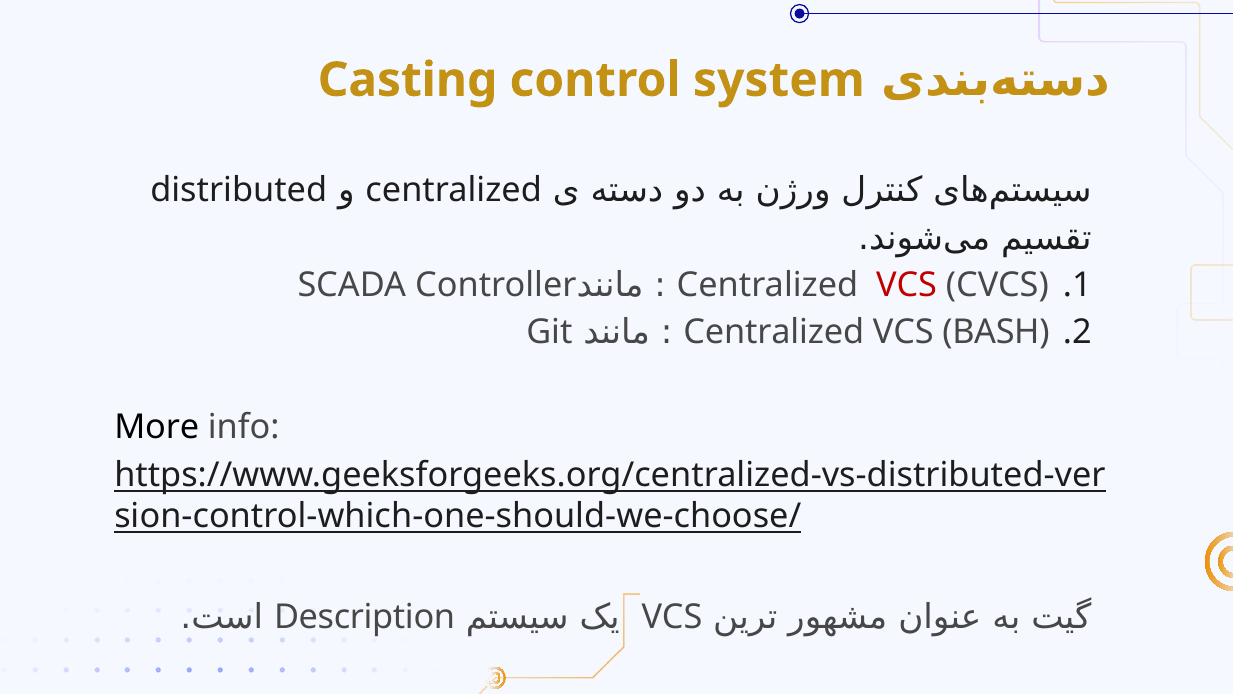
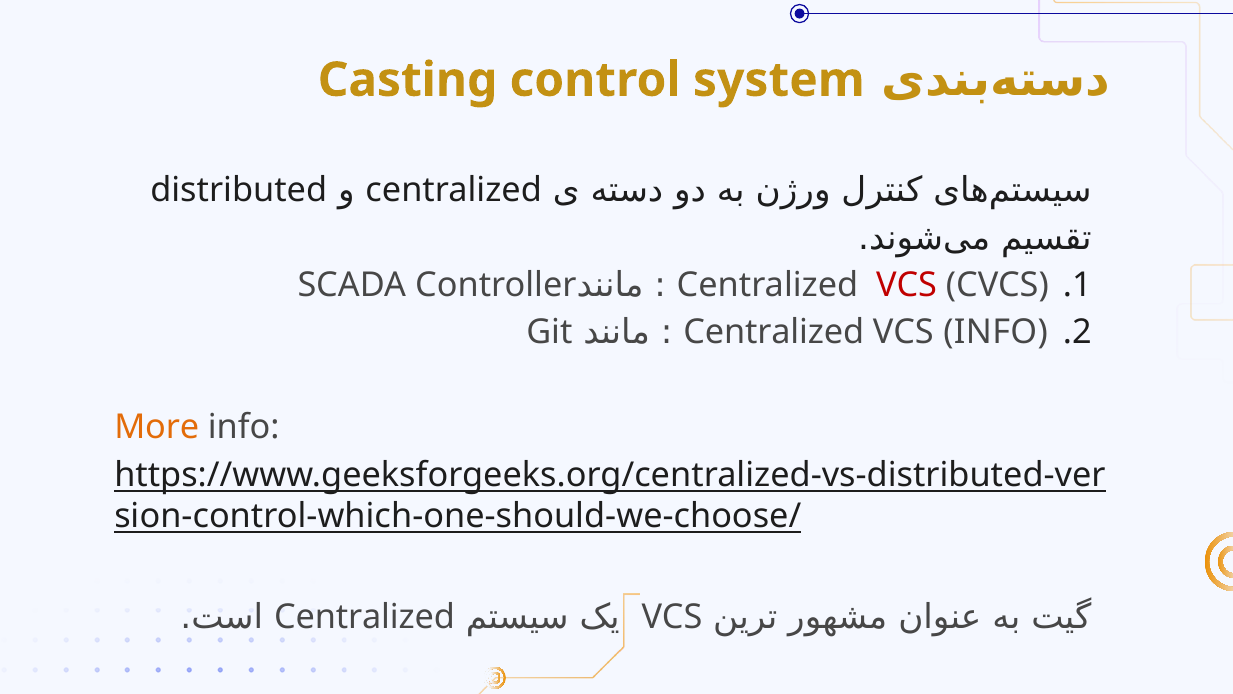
VCS BASH: BASH -> INFO
More colour: black -> orange
Description at (365, 617): Description -> Centralized
